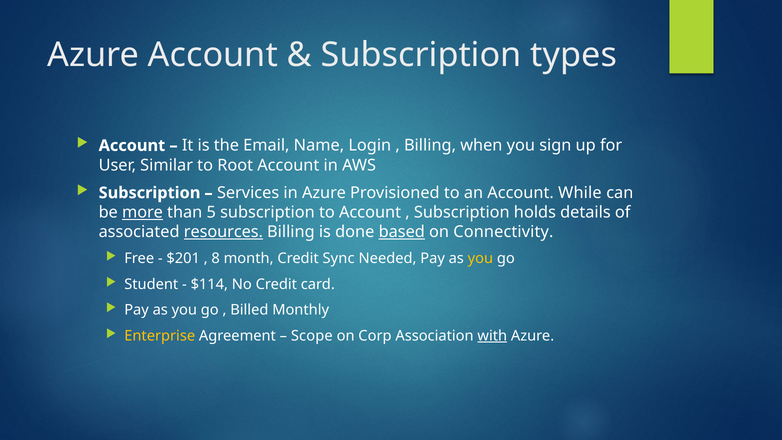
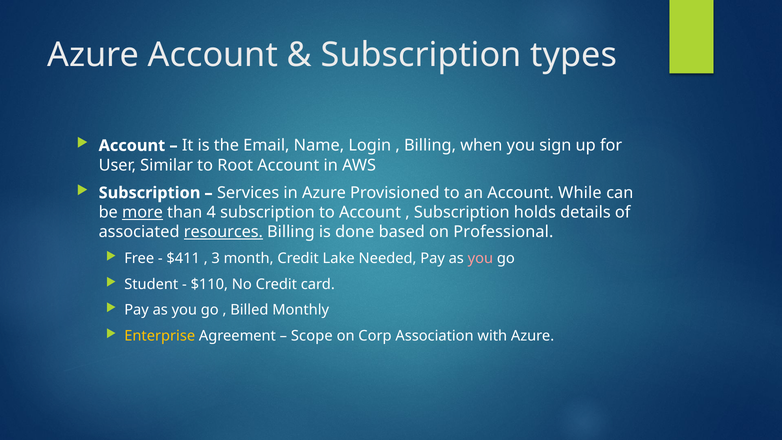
5: 5 -> 4
based underline: present -> none
Connectivity: Connectivity -> Professional
$201: $201 -> $411
8: 8 -> 3
Sync: Sync -> Lake
you at (480, 259) colour: yellow -> pink
$114: $114 -> $110
with underline: present -> none
